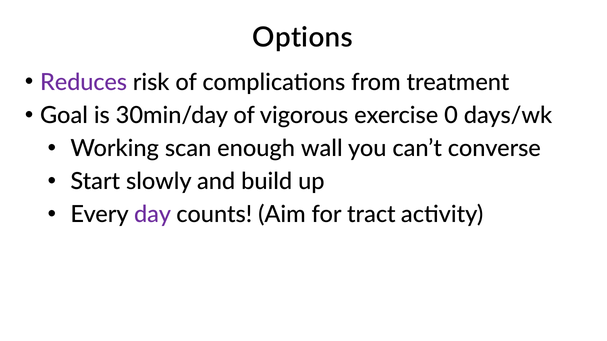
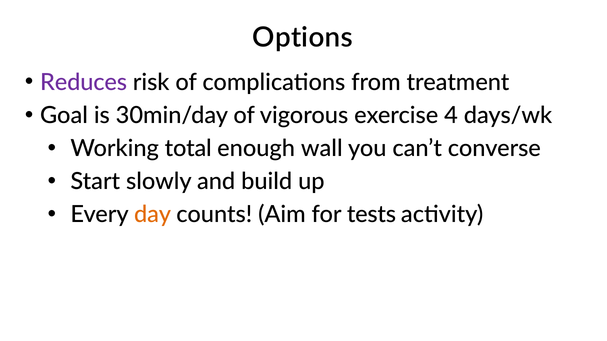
0: 0 -> 4
scan: scan -> total
day colour: purple -> orange
tract: tract -> tests
